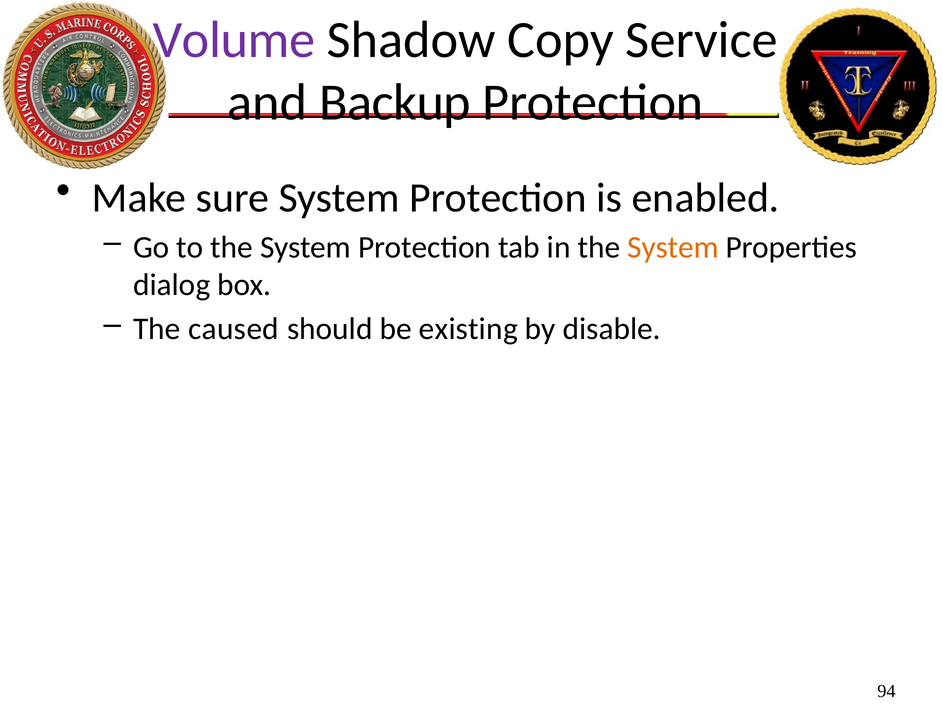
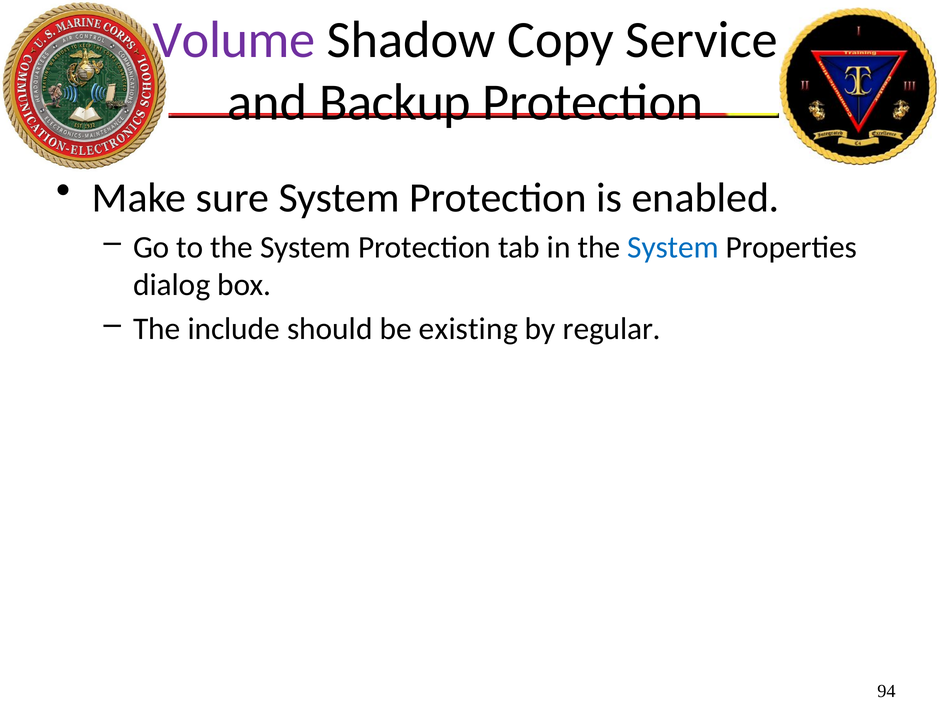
System at (673, 247) colour: orange -> blue
caused: caused -> include
disable: disable -> regular
